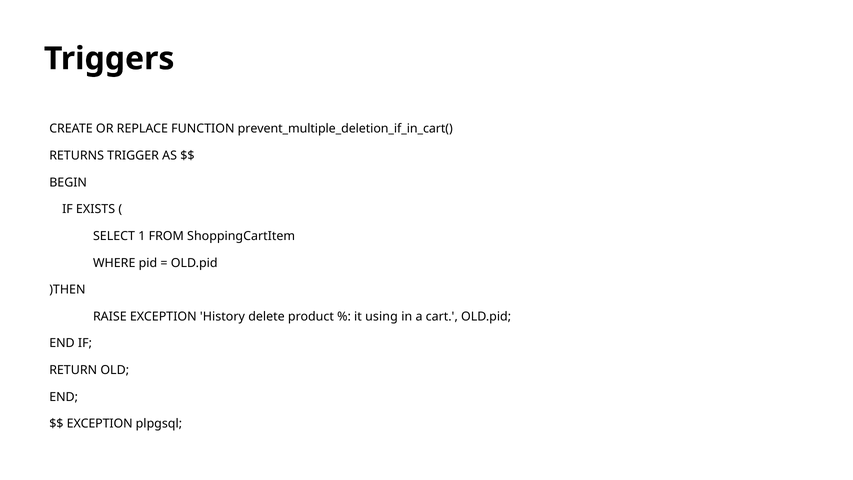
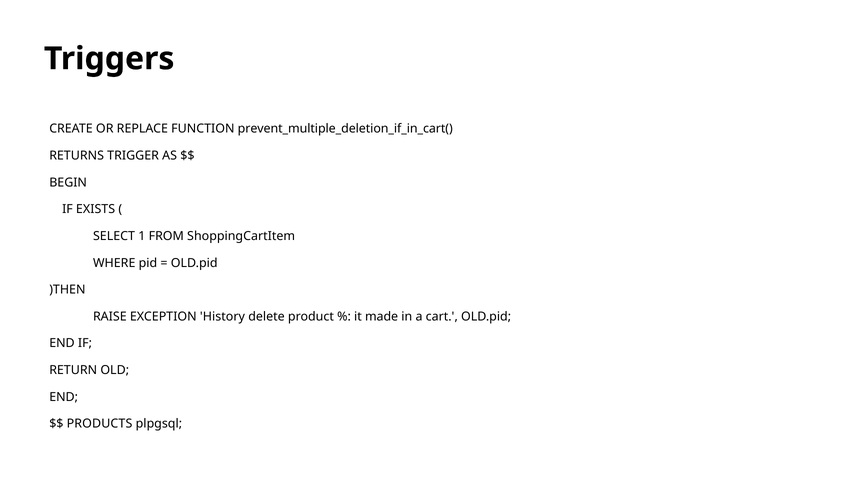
using: using -> made
EXCEPTION at (100, 424): EXCEPTION -> PRODUCTS
